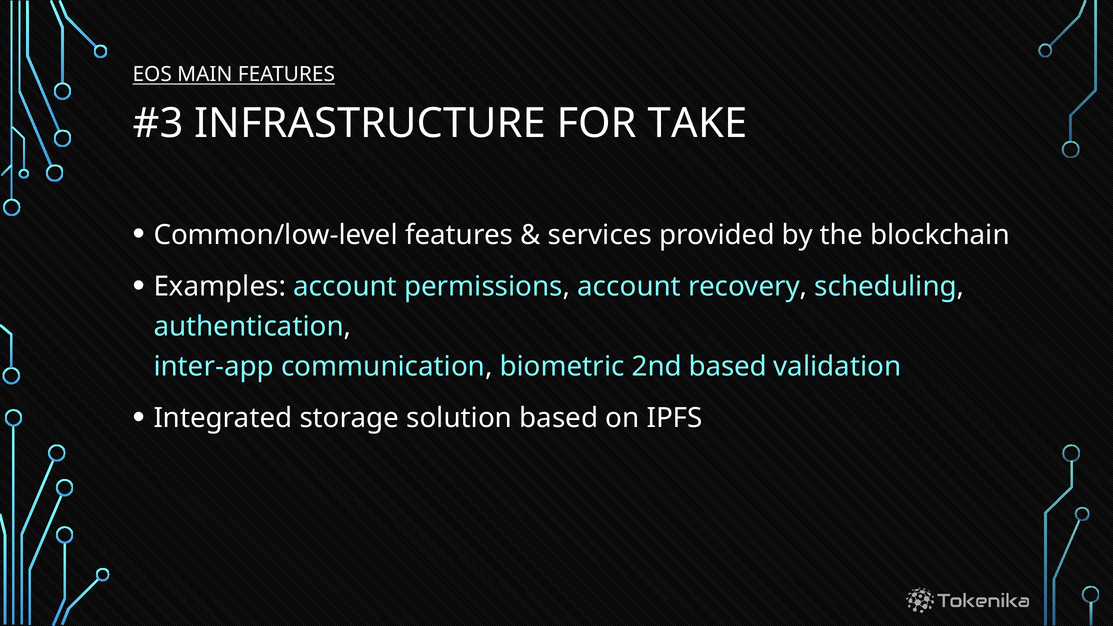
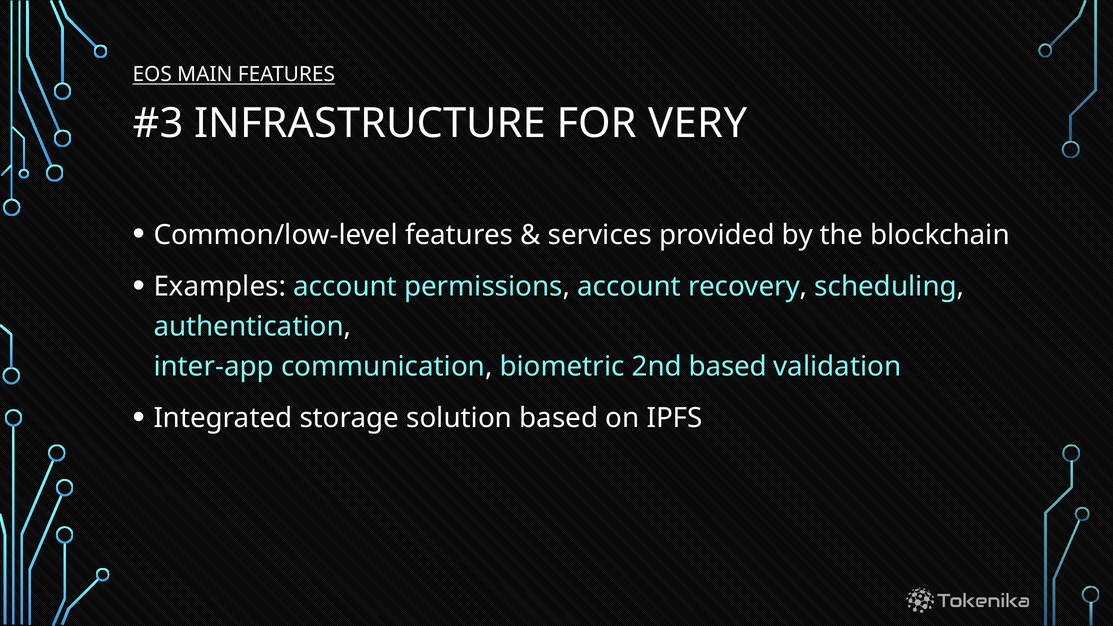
TAKE: TAKE -> VERY
